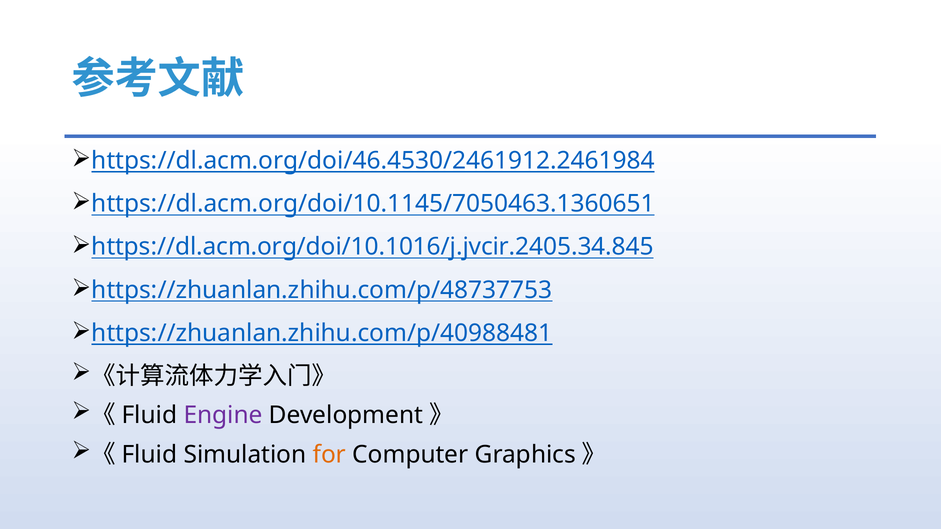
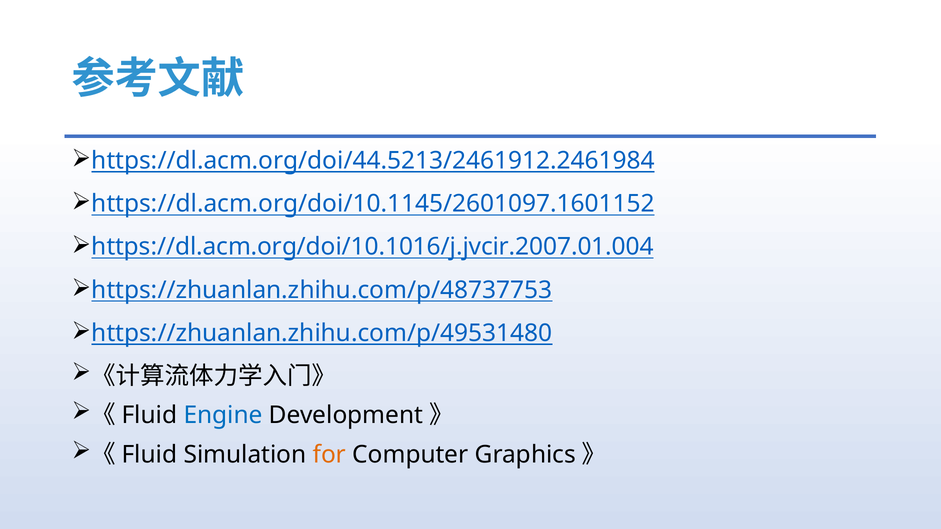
https://dl.acm.org/doi/46.4530/2461912.2461984: https://dl.acm.org/doi/46.4530/2461912.2461984 -> https://dl.acm.org/doi/44.5213/2461912.2461984
https://dl.acm.org/doi/10.1145/7050463.1360651: https://dl.acm.org/doi/10.1145/7050463.1360651 -> https://dl.acm.org/doi/10.1145/2601097.1601152
https://dl.acm.org/doi/10.1016/j.jvcir.2405.34.845: https://dl.acm.org/doi/10.1016/j.jvcir.2405.34.845 -> https://dl.acm.org/doi/10.1016/j.jvcir.2007.01.004
https://zhuanlan.zhihu.com/p/40988481: https://zhuanlan.zhihu.com/p/40988481 -> https://zhuanlan.zhihu.com/p/49531480
Engine colour: purple -> blue
